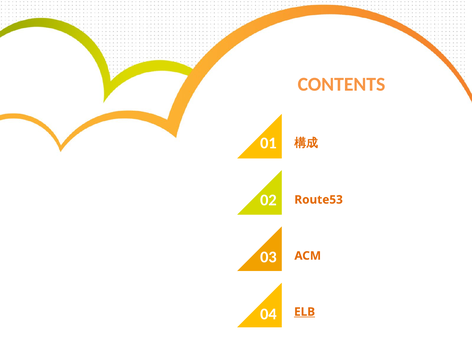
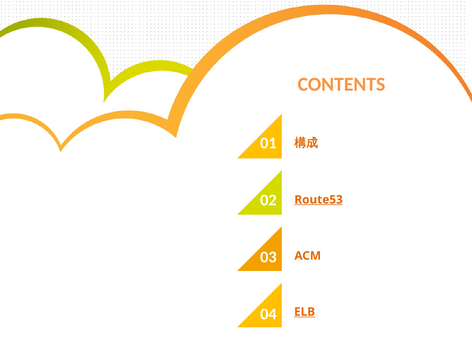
Route53 underline: none -> present
